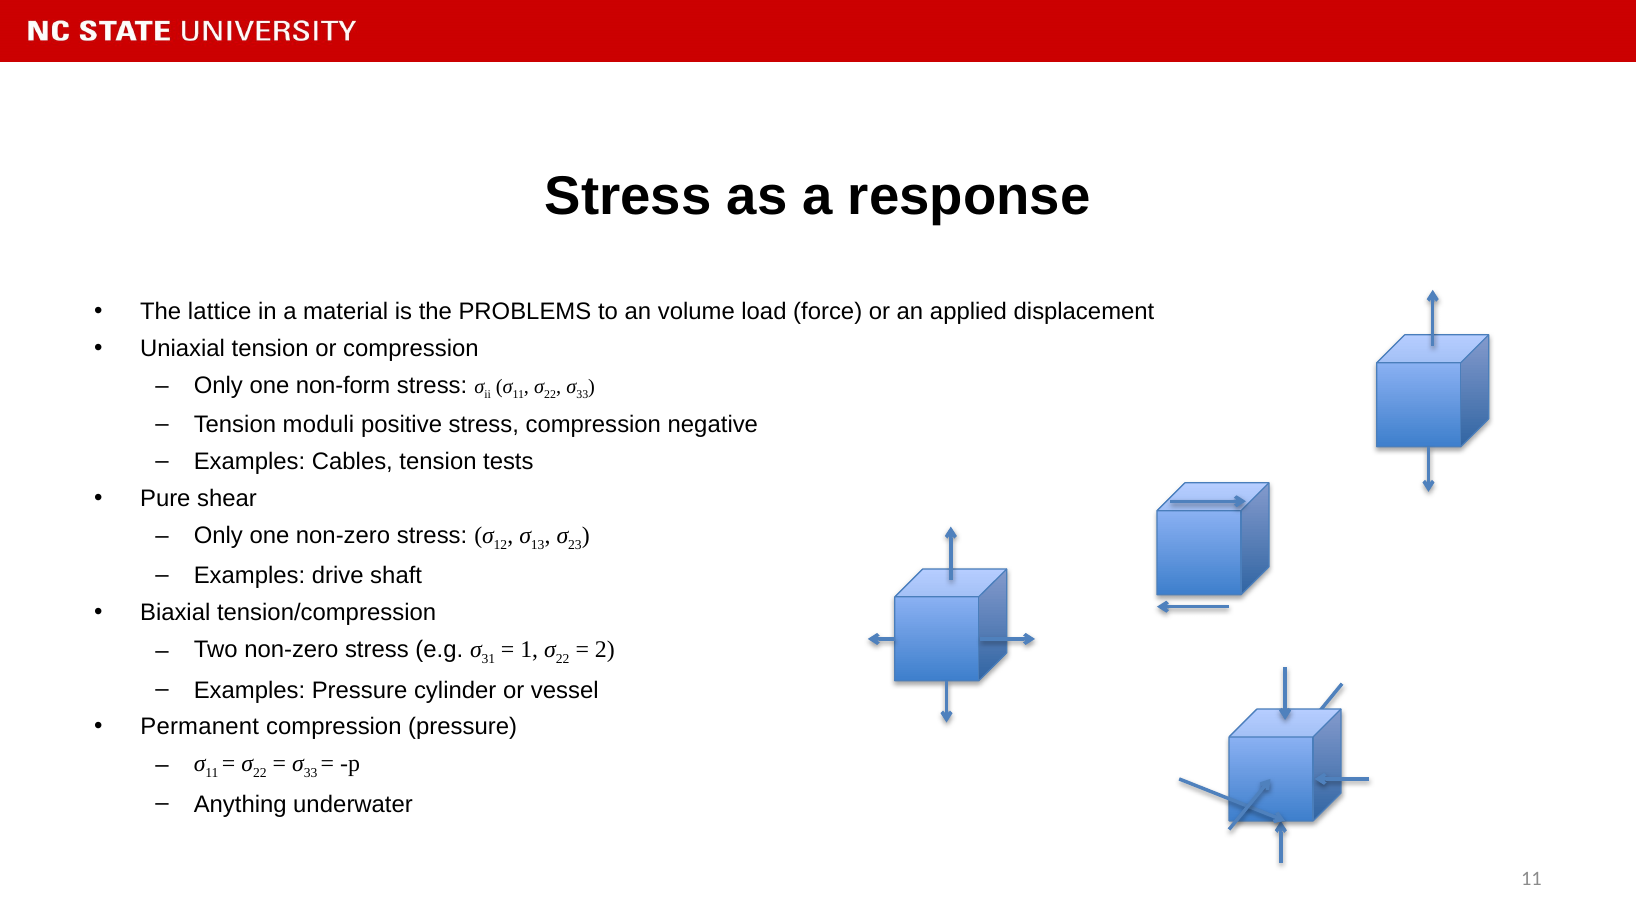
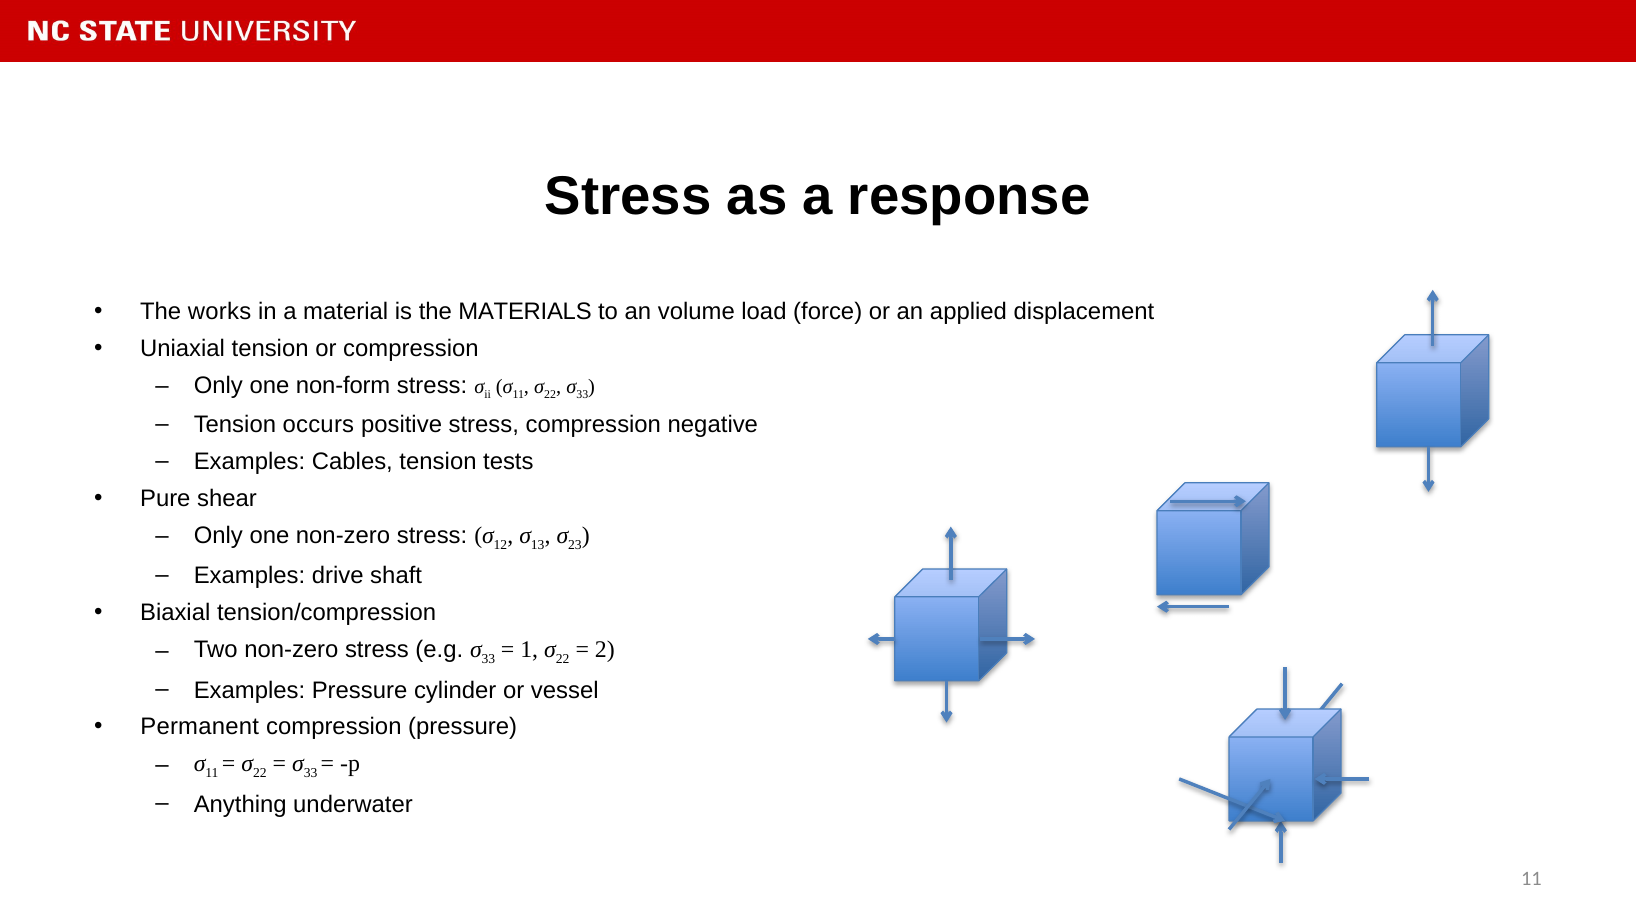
lattice: lattice -> works
PROBLEMS: PROBLEMS -> MATERIALS
moduli: moduli -> occurs
31 at (488, 659): 31 -> 33
